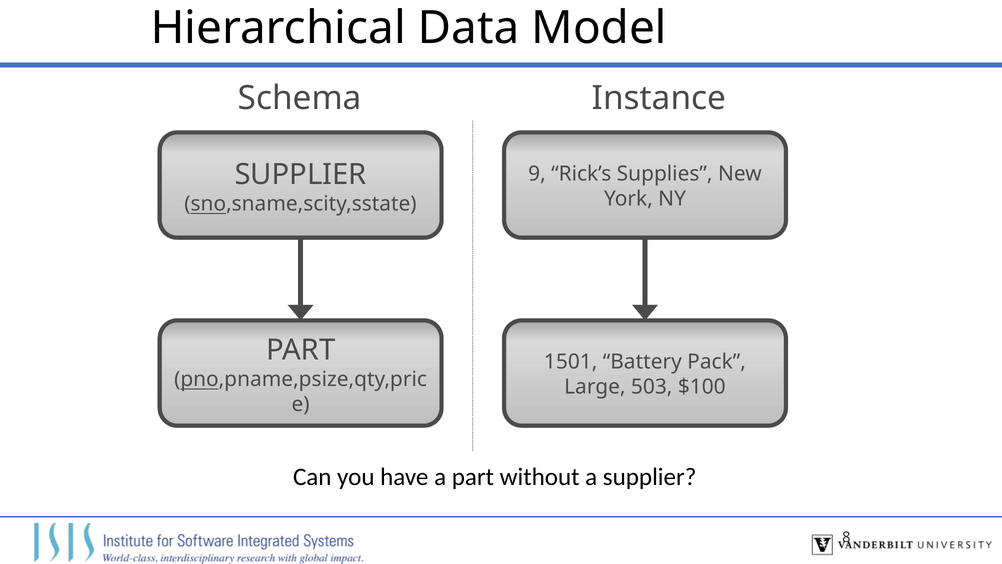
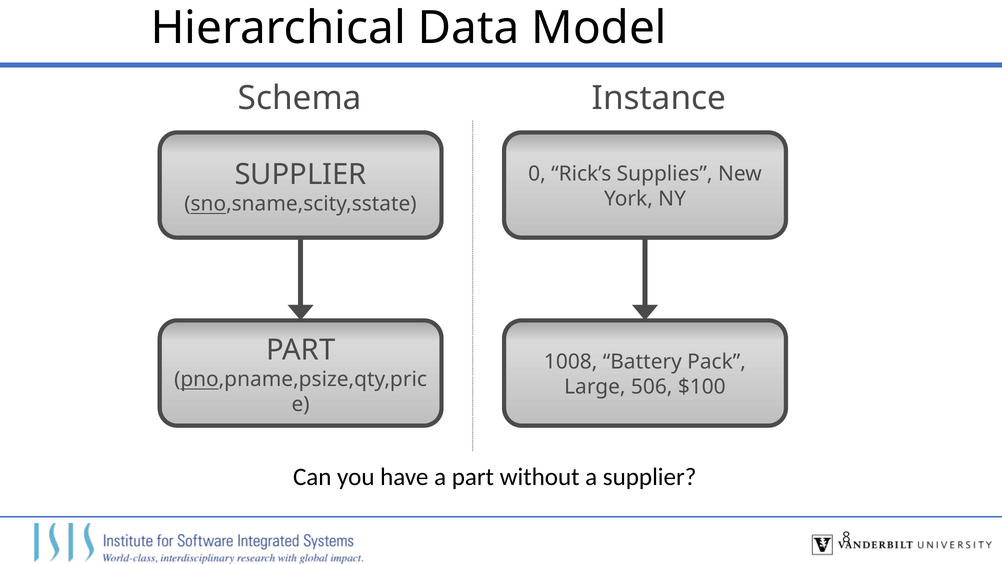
9: 9 -> 0
1501: 1501 -> 1008
503: 503 -> 506
